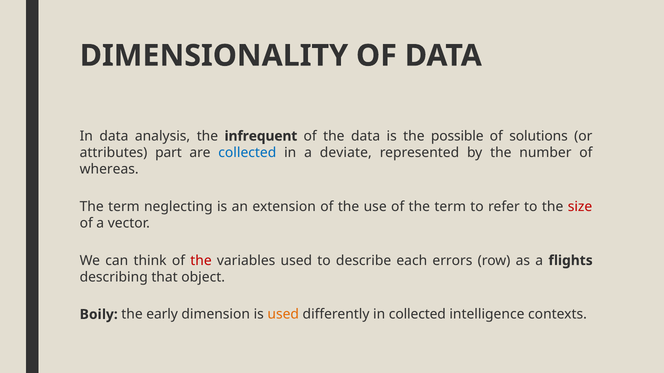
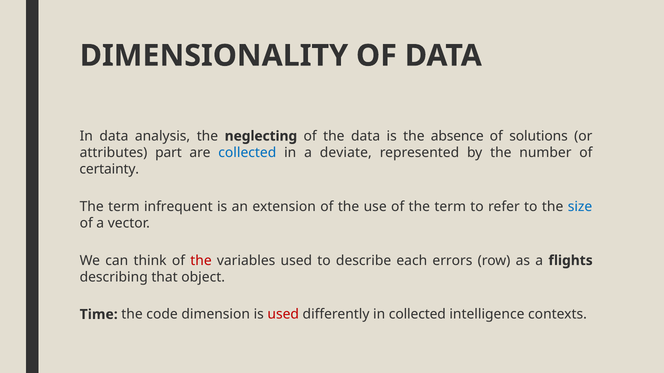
infrequent: infrequent -> neglecting
possible: possible -> absence
whereas: whereas -> certainty
neglecting: neglecting -> infrequent
size colour: red -> blue
Boily: Boily -> Time
early: early -> code
used at (283, 315) colour: orange -> red
